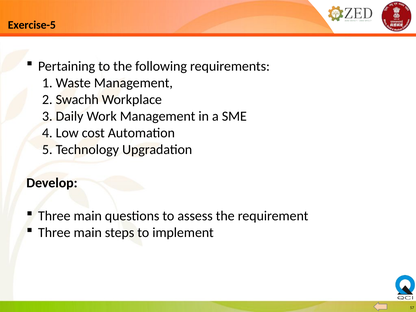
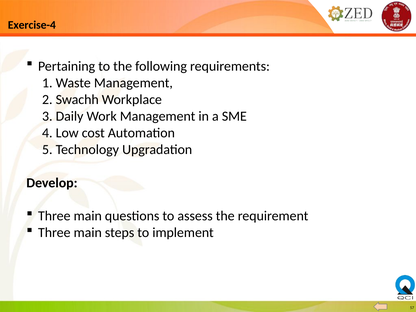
Exercise-5: Exercise-5 -> Exercise-4
